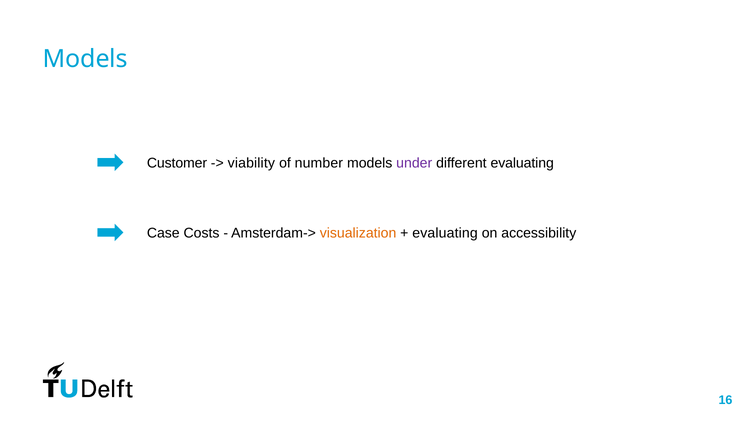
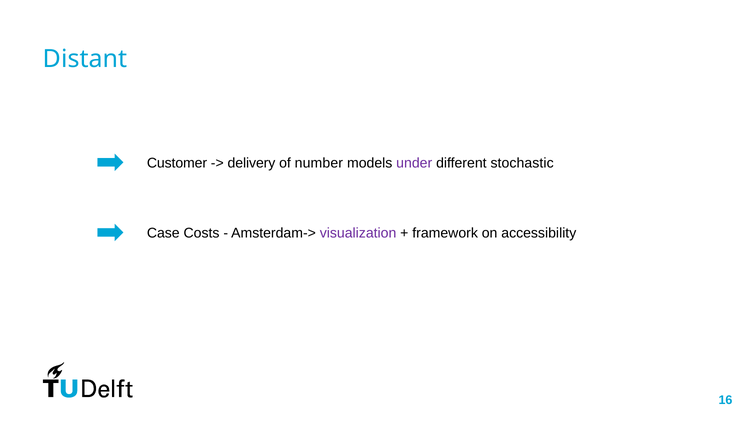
Models at (85, 59): Models -> Distant
viability: viability -> delivery
different evaluating: evaluating -> stochastic
visualization colour: orange -> purple
evaluating at (445, 233): evaluating -> framework
